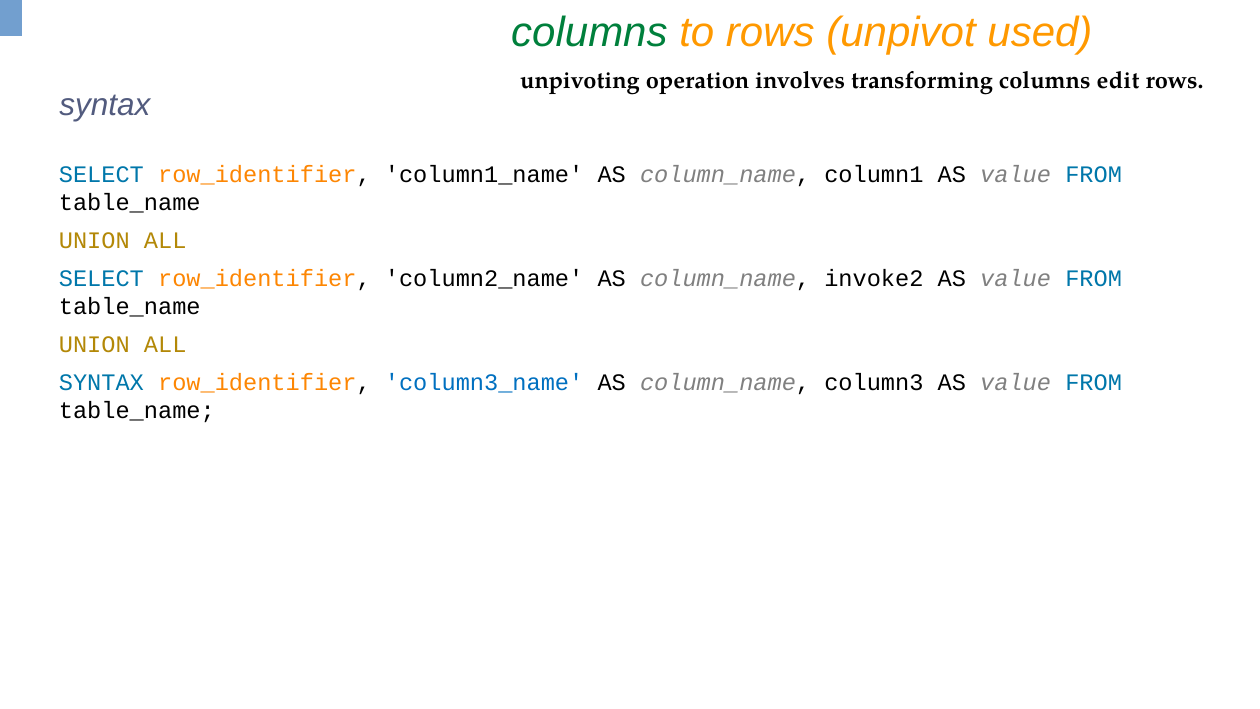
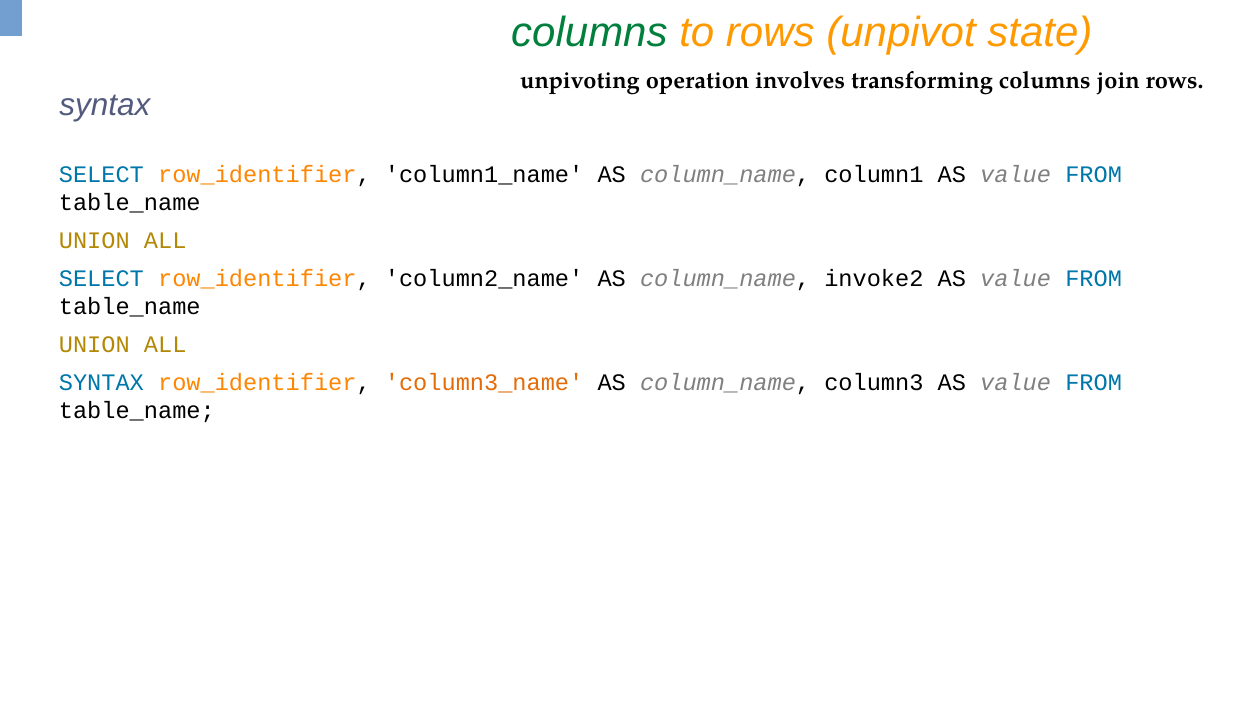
used: used -> state
edit: edit -> join
column3_name colour: blue -> orange
